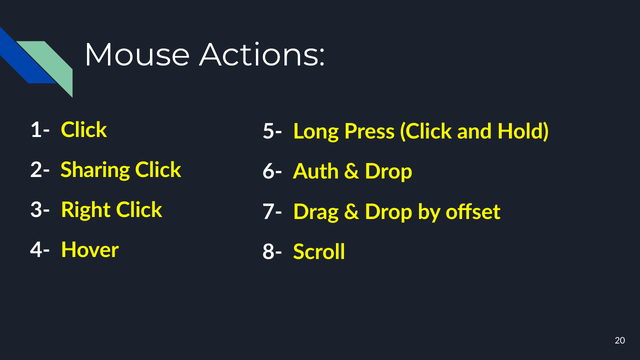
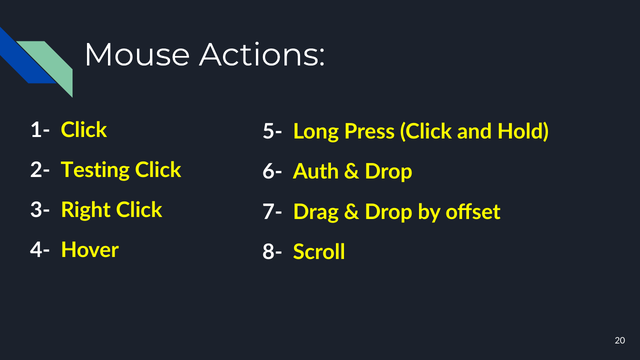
Sharing: Sharing -> Testing
